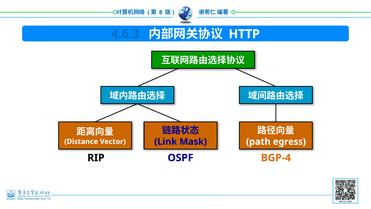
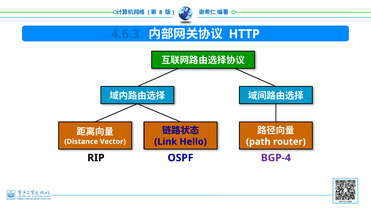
Mask: Mask -> Hello
egress: egress -> router
BGP-4 colour: orange -> purple
